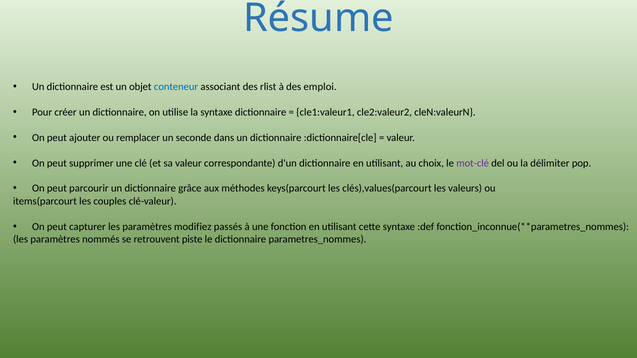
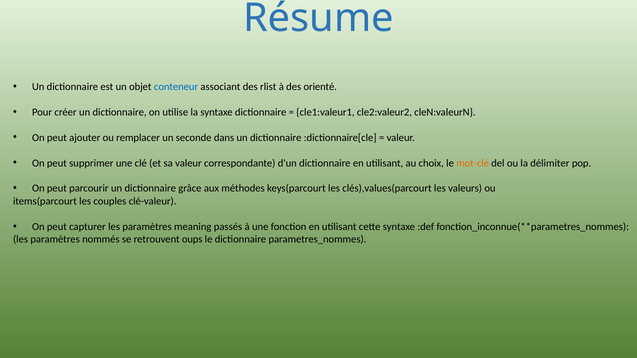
emploi: emploi -> orienté
mot-clé colour: purple -> orange
modifiez: modifiez -> meaning
piste: piste -> oups
